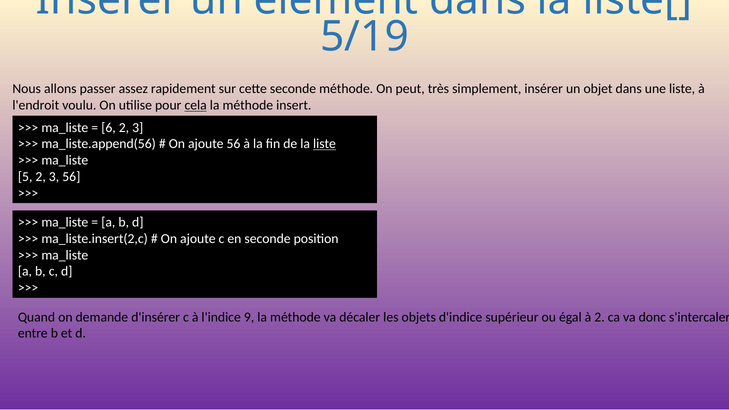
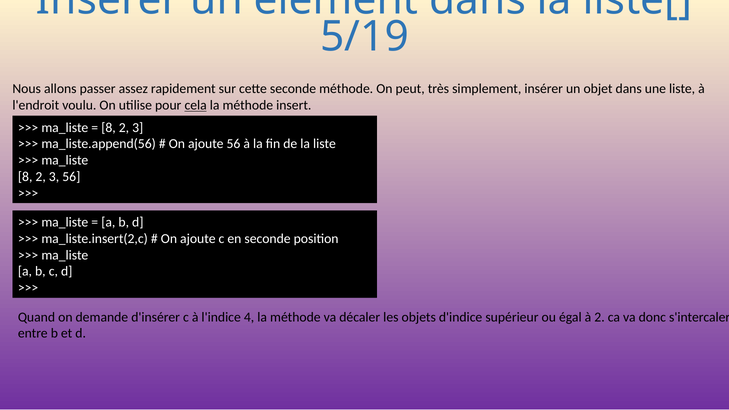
6 at (109, 128): 6 -> 8
liste at (324, 144) underline: present -> none
5 at (25, 177): 5 -> 8
9: 9 -> 4
